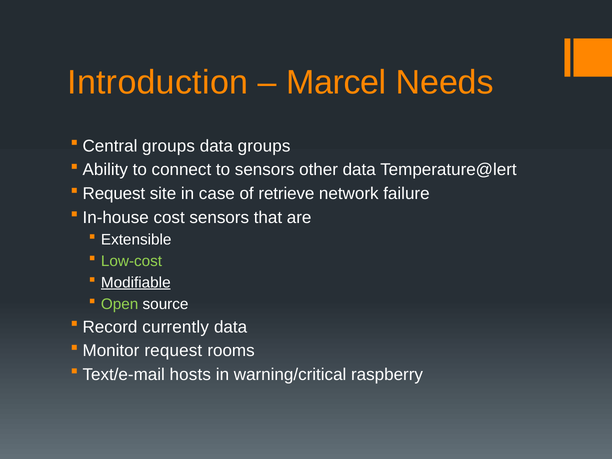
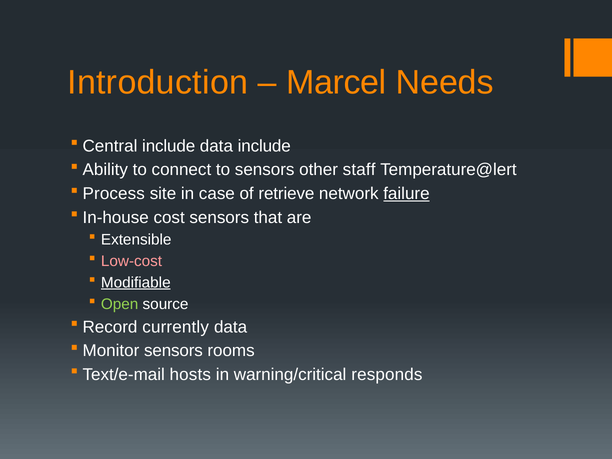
Central groups: groups -> include
data groups: groups -> include
other data: data -> staff
Request at (114, 194): Request -> Process
failure underline: none -> present
Low-cost colour: light green -> pink
Monitor request: request -> sensors
raspberry: raspberry -> responds
